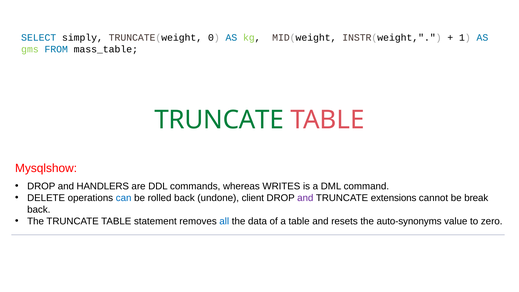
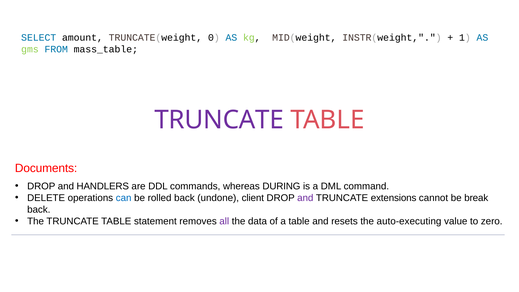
simply: simply -> amount
TRUNCATE at (219, 120) colour: green -> purple
Mysqlshow: Mysqlshow -> Documents
WRITES: WRITES -> DURING
all colour: blue -> purple
auto-synonyms: auto-synonyms -> auto-executing
